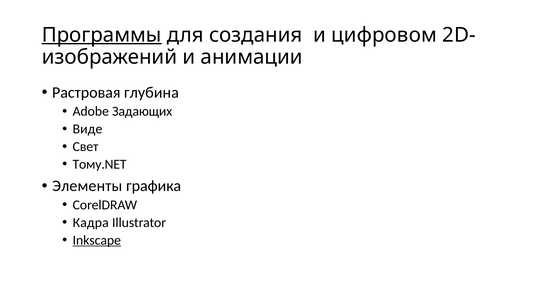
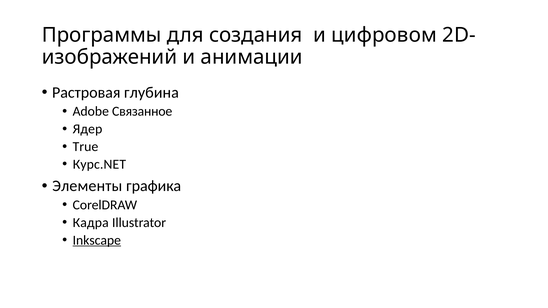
Программы underline: present -> none
Задающих: Задающих -> Связанное
Виде: Виде -> Ядер
Свет: Свет -> True
Тому.NET: Тому.NET -> Курс.NET
